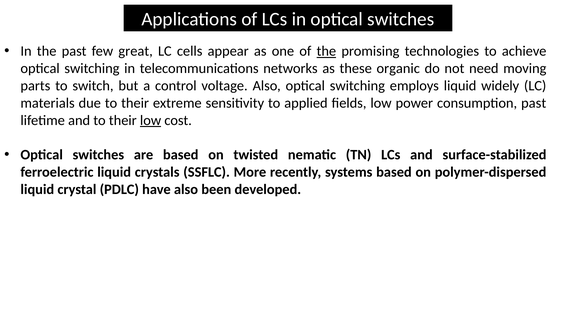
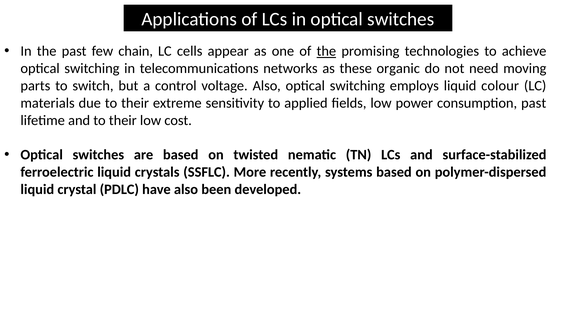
great: great -> chain
widely: widely -> colour
low at (151, 120) underline: present -> none
